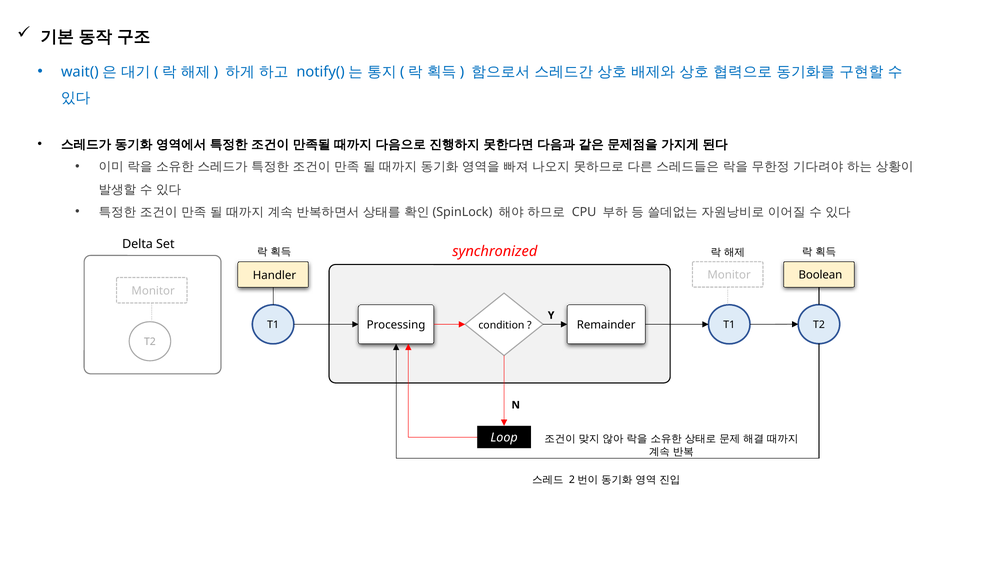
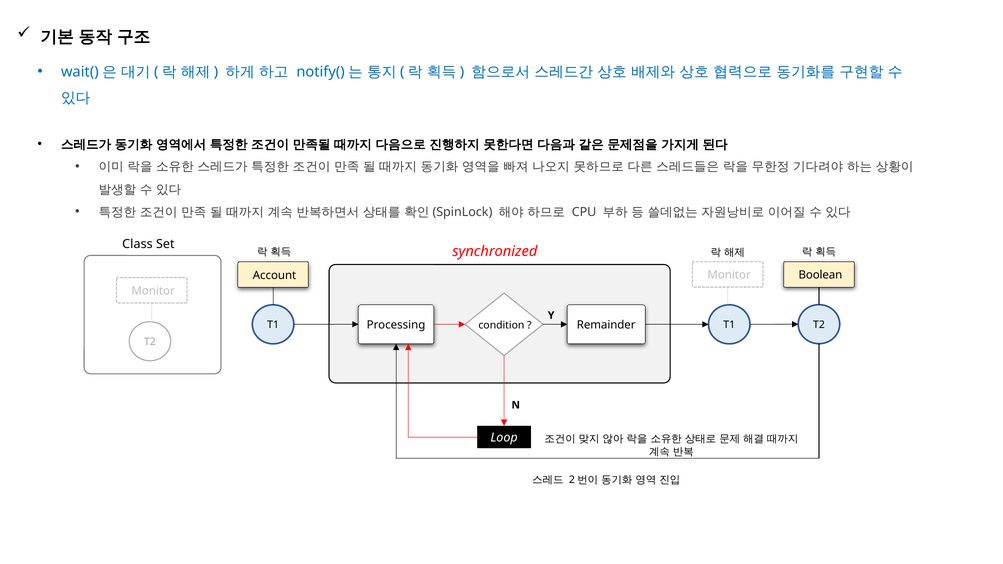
Delta: Delta -> Class
Handler: Handler -> Account
